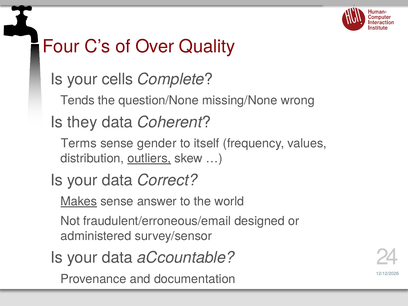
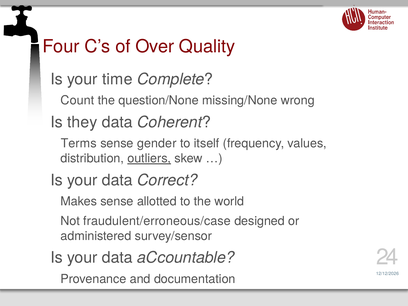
cells: cells -> time
Tends: Tends -> Count
Makes underline: present -> none
answer: answer -> allotted
fraudulent/erroneous/email: fraudulent/erroneous/email -> fraudulent/erroneous/case
